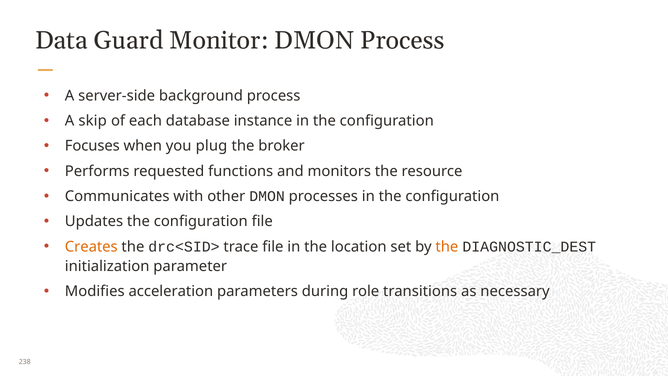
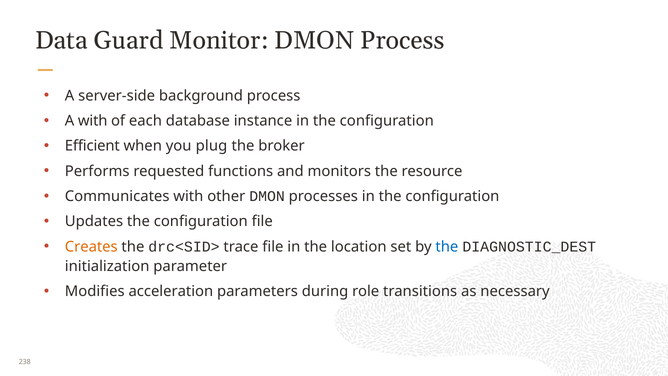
A skip: skip -> with
Focuses: Focuses -> Efficient
the at (447, 247) colour: orange -> blue
